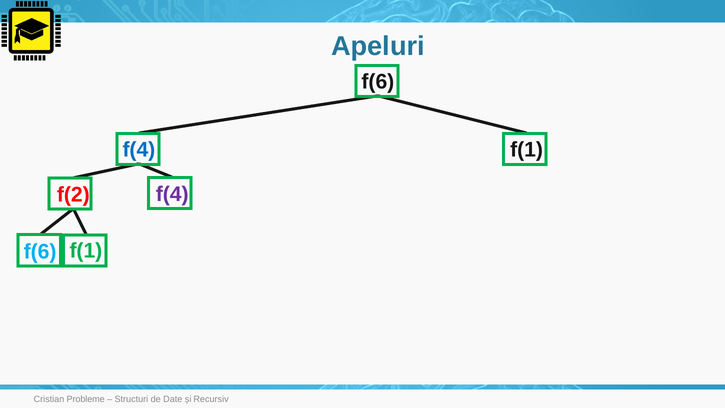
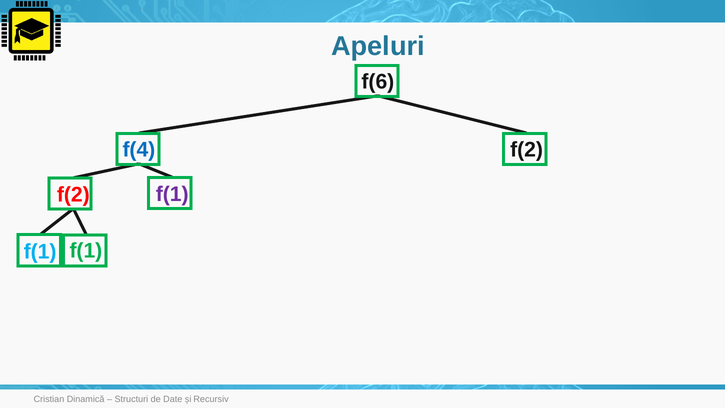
f(1 at (527, 150): f(1 -> f(2
f(4 at (172, 194): f(4 -> f(1
f(6 at (40, 251): f(6 -> f(1
Probleme: Probleme -> Dinamică
